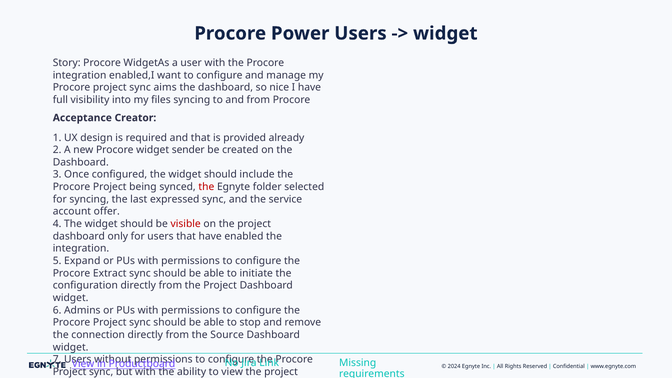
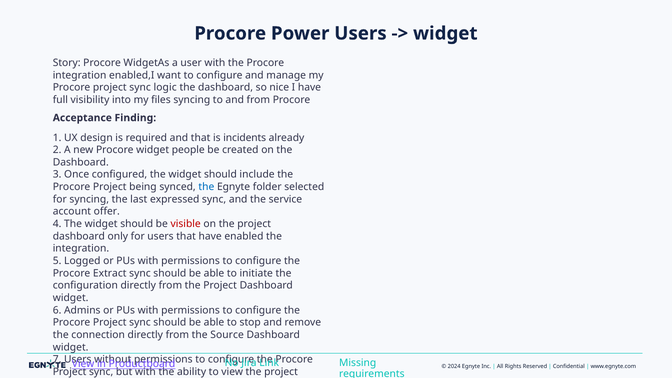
aims: aims -> logic
Creator: Creator -> Finding
provided: provided -> incidents
sender: sender -> people
the at (206, 187) colour: red -> blue
Expand: Expand -> Logged
